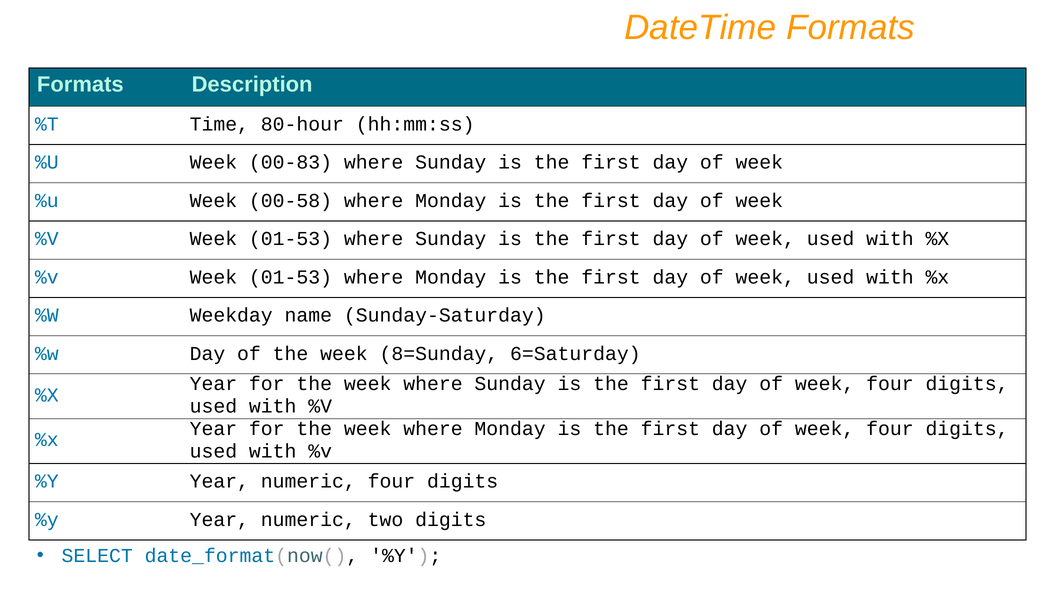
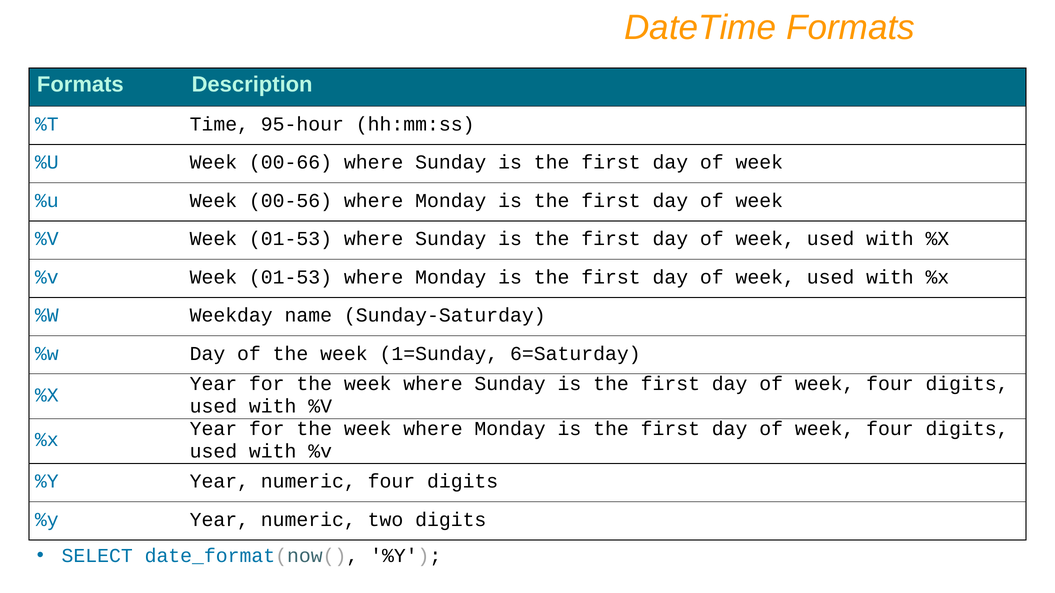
80-hour: 80-hour -> 95-hour
00-83: 00-83 -> 00-66
00-58: 00-58 -> 00-56
8=Sunday: 8=Sunday -> 1=Sunday
